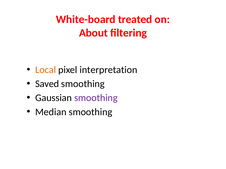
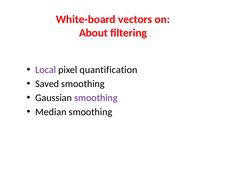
treated: treated -> vectors
Local colour: orange -> purple
interpretation: interpretation -> quantification
